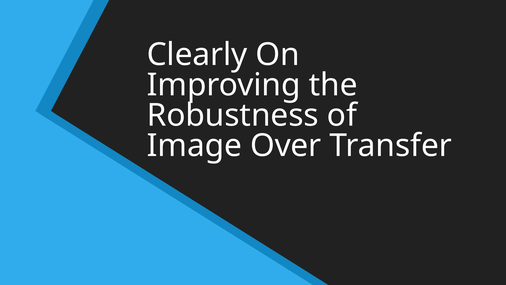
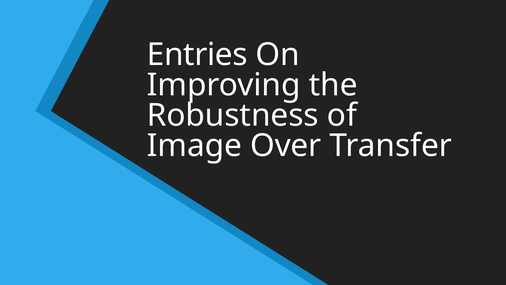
Clearly: Clearly -> Entries
